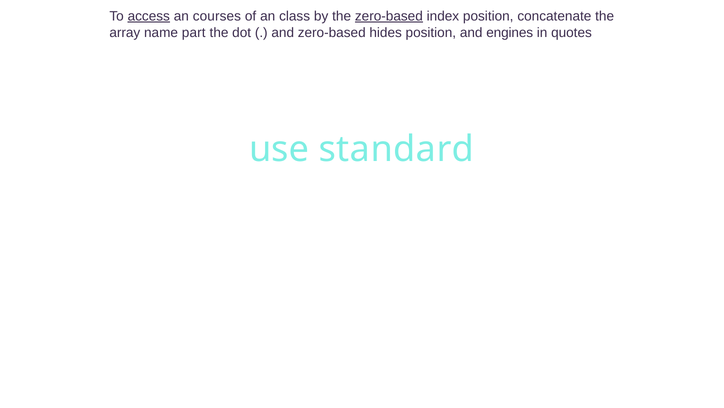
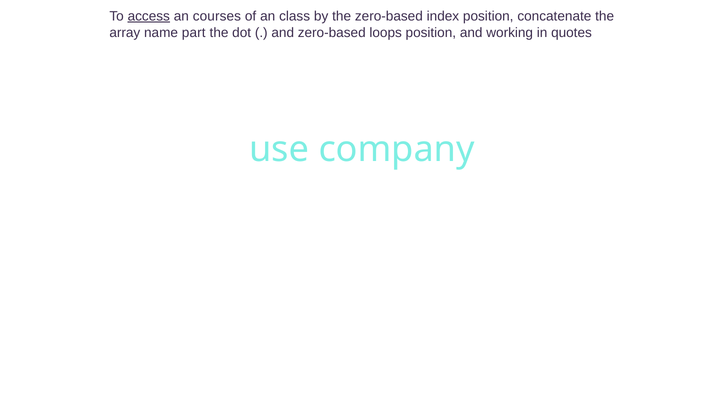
zero-based at (389, 16) underline: present -> none
hides: hides -> loops
engines: engines -> working
standard: standard -> company
